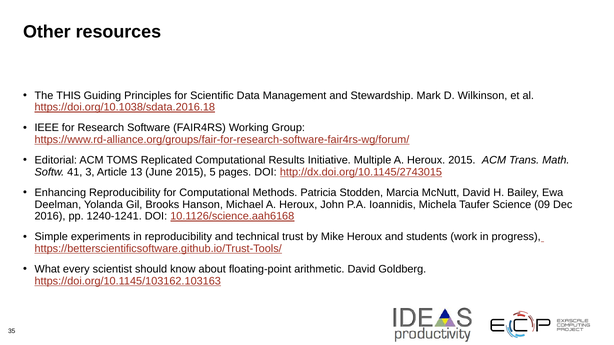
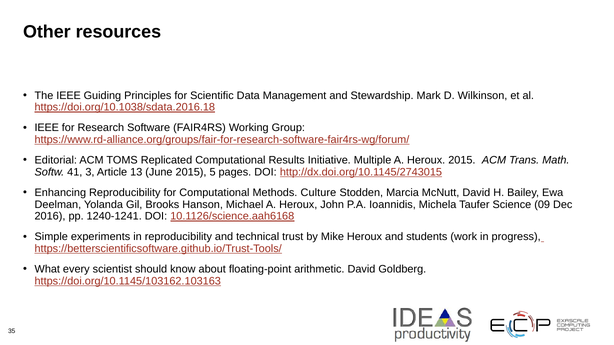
The THIS: THIS -> IEEE
Patricia: Patricia -> Culture
